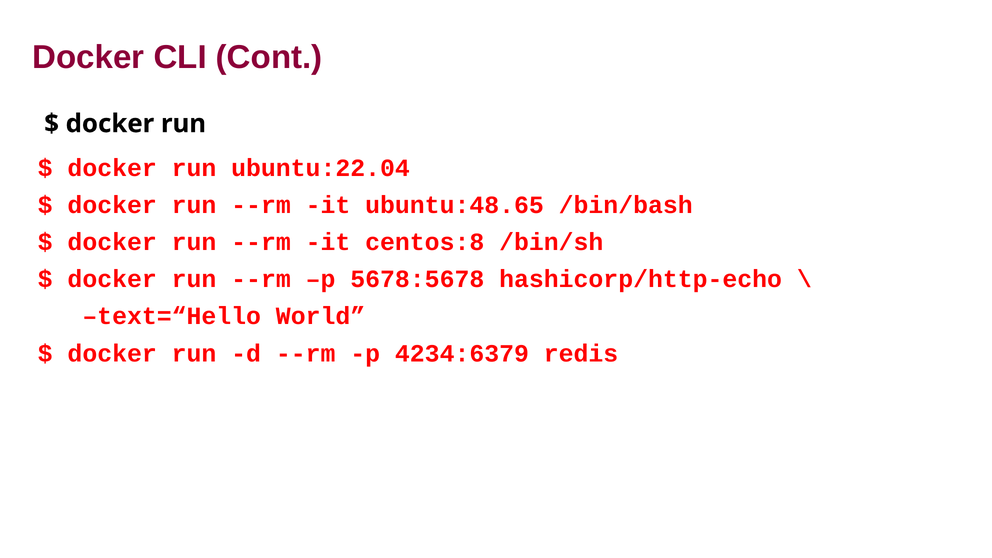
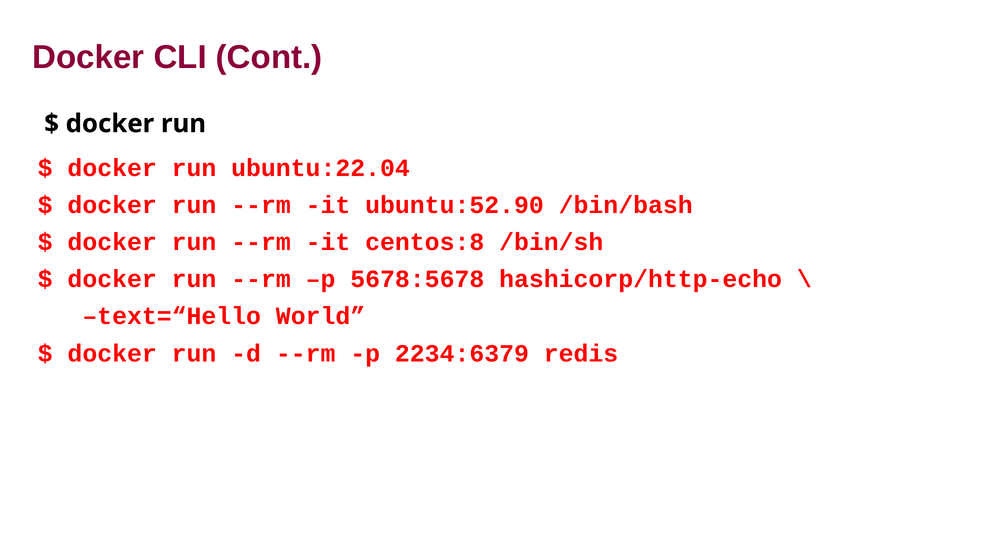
ubuntu:48.65: ubuntu:48.65 -> ubuntu:52.90
4234:6379: 4234:6379 -> 2234:6379
